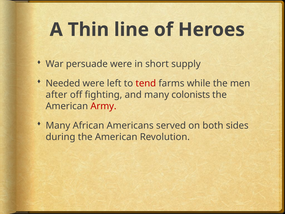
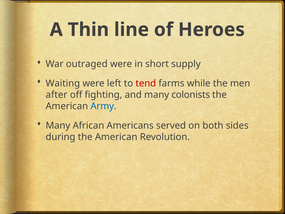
persuade: persuade -> outraged
Needed: Needed -> Waiting
Army colour: red -> blue
